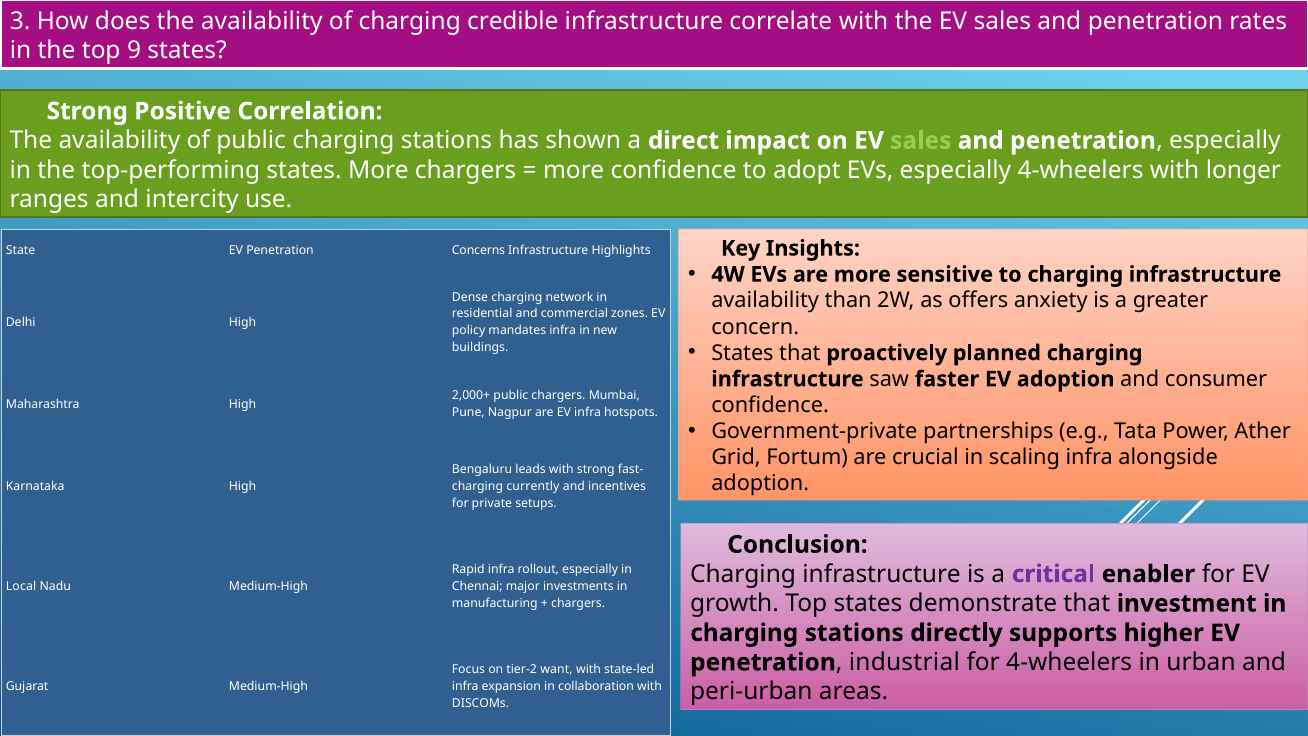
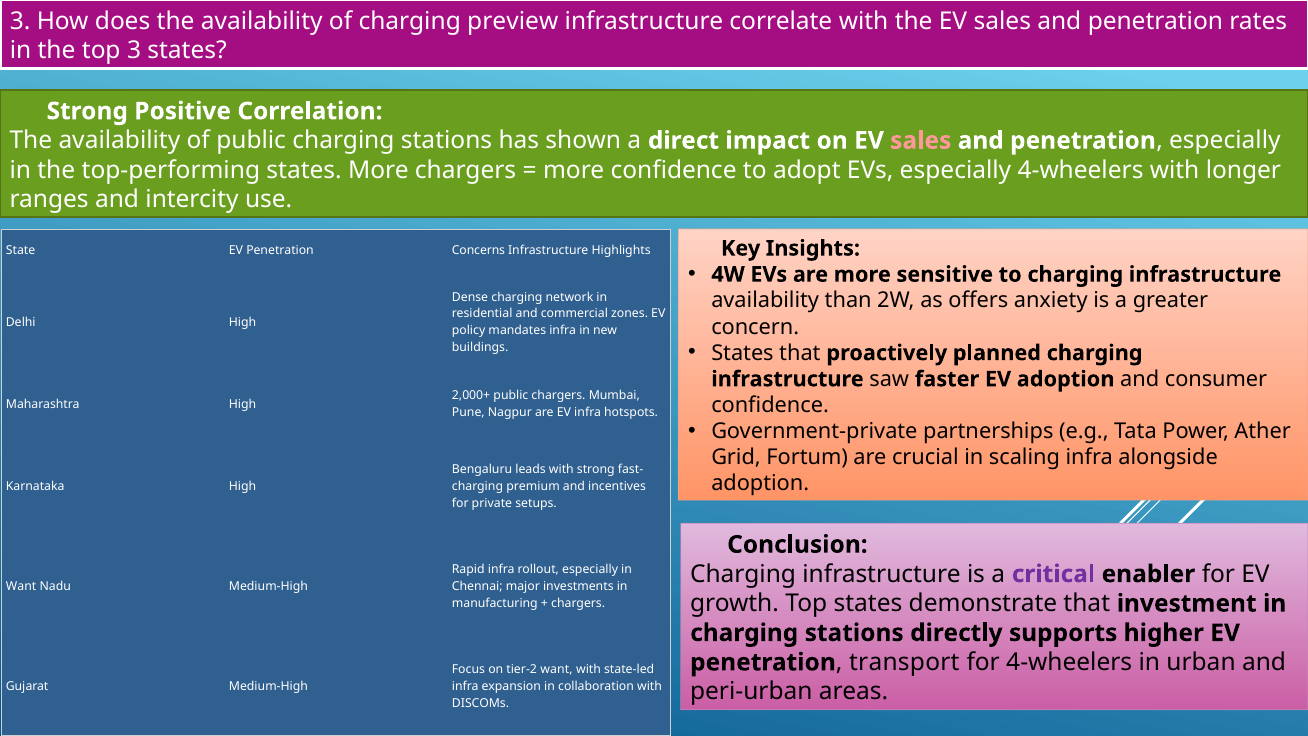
credible: credible -> preview
top 9: 9 -> 3
sales at (921, 141) colour: light green -> pink
currently: currently -> premium
Local at (21, 586): Local -> Want
industrial: industrial -> transport
